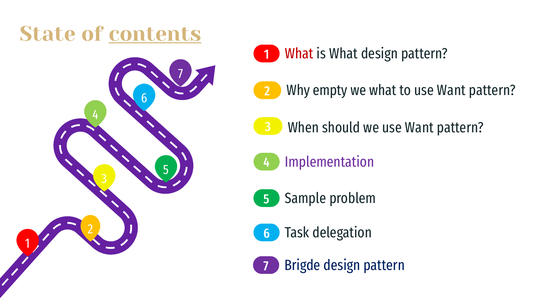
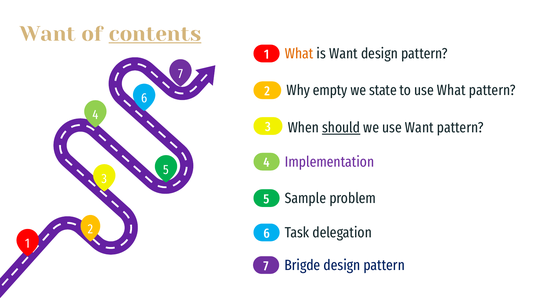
State at (48, 34): State -> Want
What at (299, 54) colour: red -> orange
is What: What -> Want
we what: what -> state
to use Want: Want -> What
should underline: none -> present
